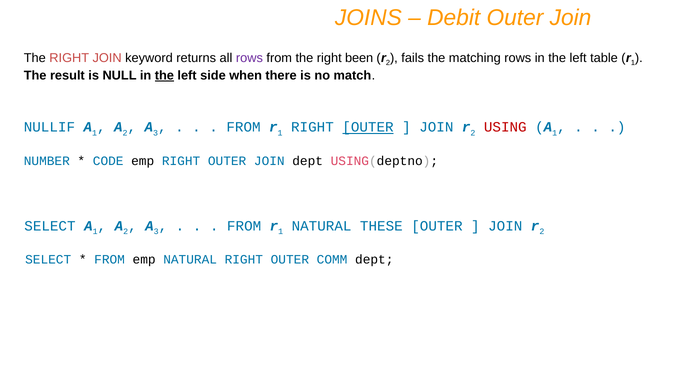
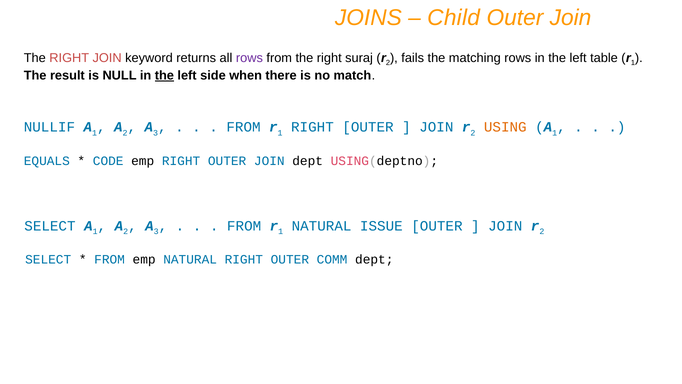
Debit: Debit -> Child
been: been -> suraj
OUTER at (368, 127) underline: present -> none
USING colour: red -> orange
NUMBER: NUMBER -> EQUALS
THESE: THESE -> ISSUE
